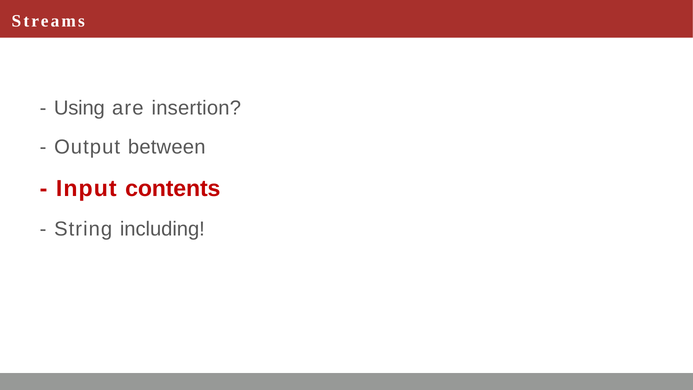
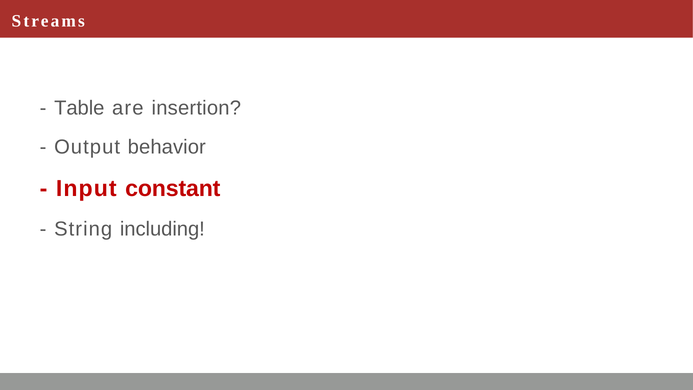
Using: Using -> Table
between: between -> behavior
contents: contents -> constant
